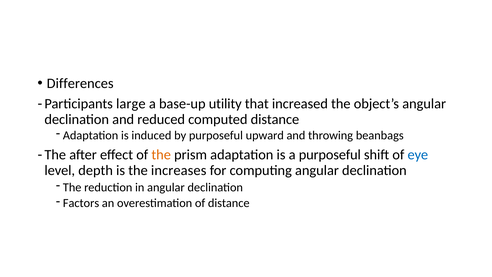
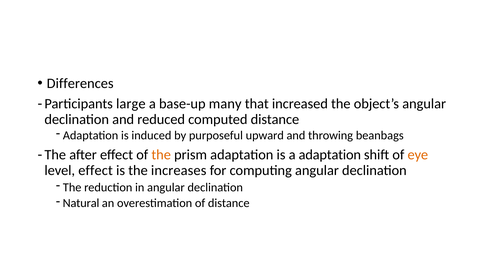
utility: utility -> many
a purposeful: purposeful -> adaptation
eye colour: blue -> orange
level depth: depth -> effect
Factors: Factors -> Natural
